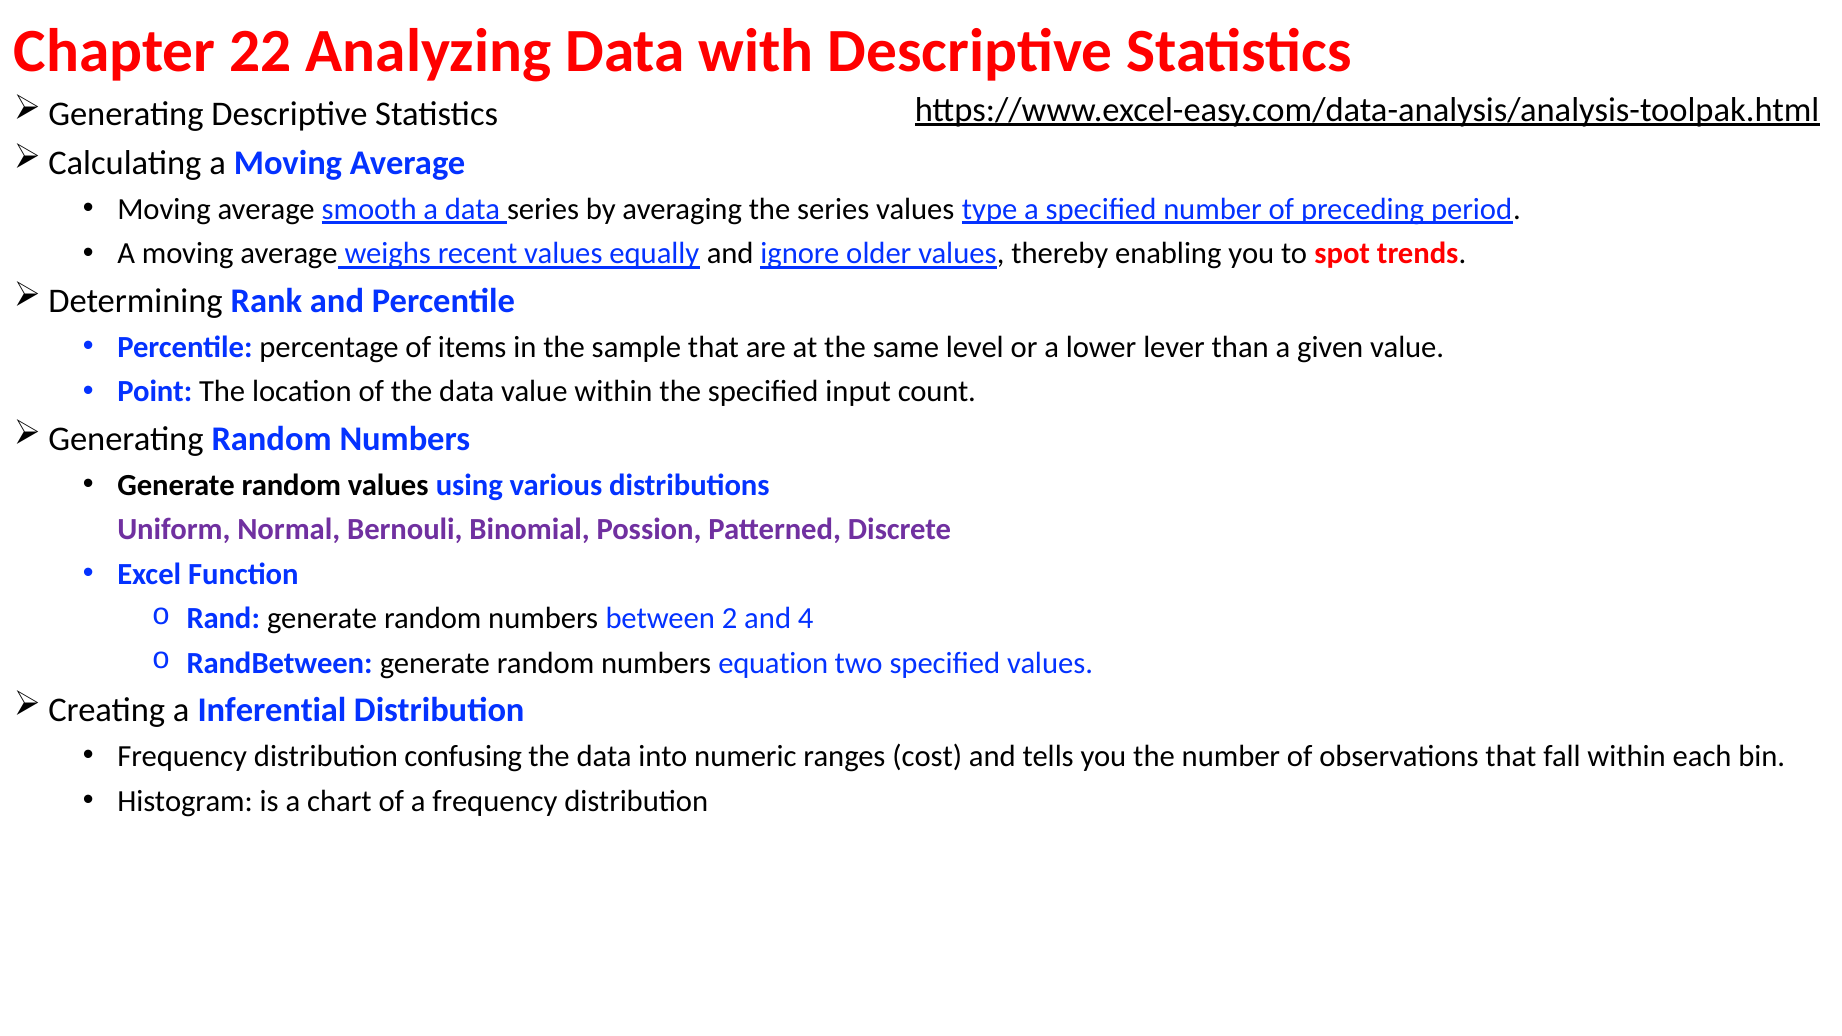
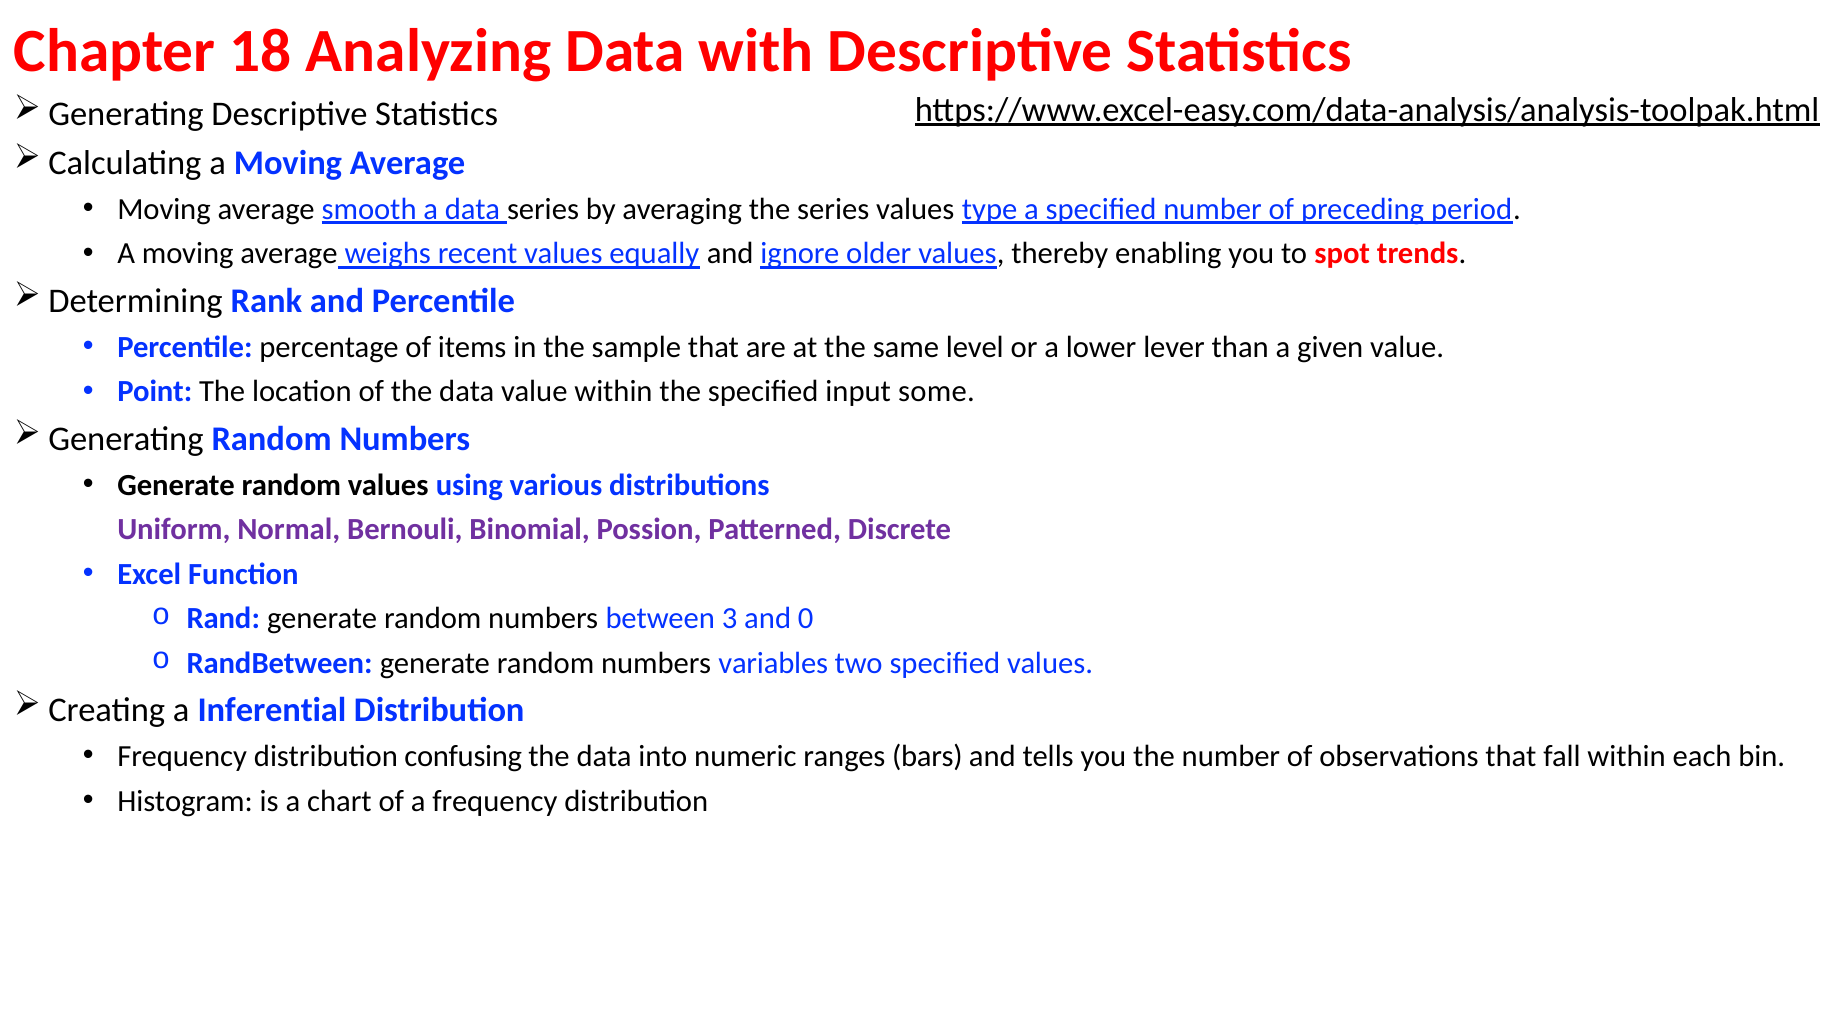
22: 22 -> 18
count: count -> some
2: 2 -> 3
4: 4 -> 0
equation: equation -> variables
cost: cost -> bars
